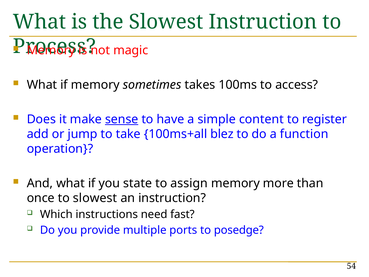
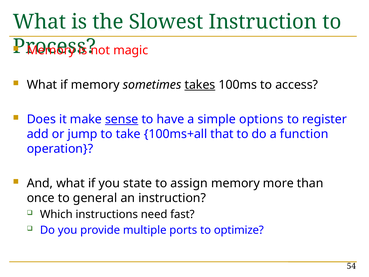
takes underline: none -> present
content: content -> options
blez: blez -> that
to slowest: slowest -> general
posedge: posedge -> optimize
